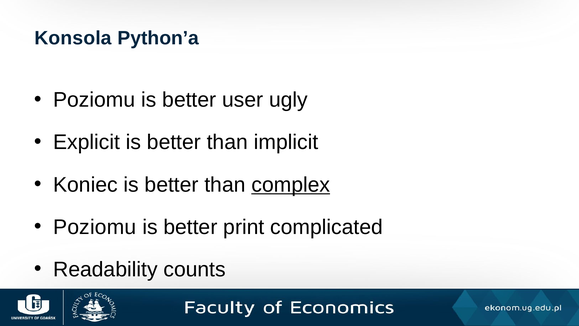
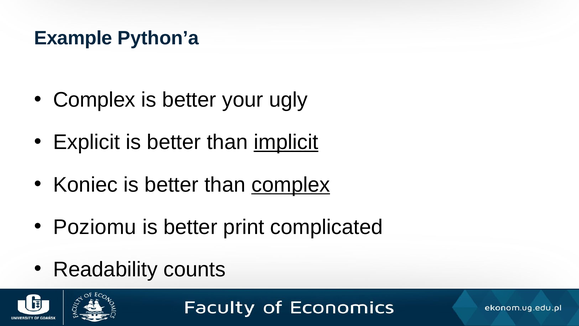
Konsola: Konsola -> Example
Poziomu at (94, 100): Poziomu -> Complex
user: user -> your
implicit underline: none -> present
